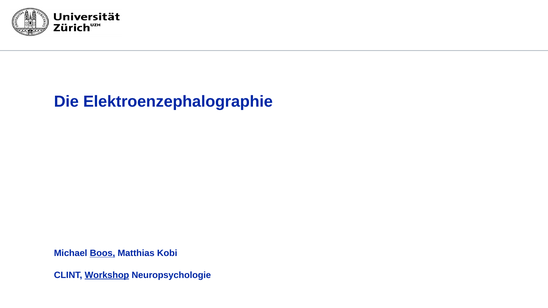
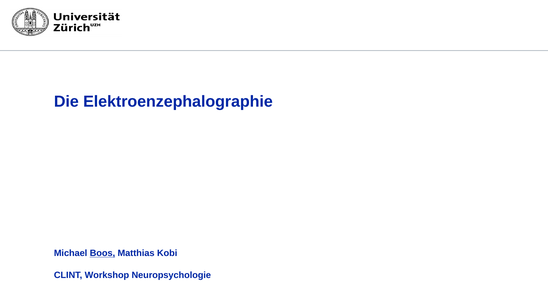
Workshop underline: present -> none
